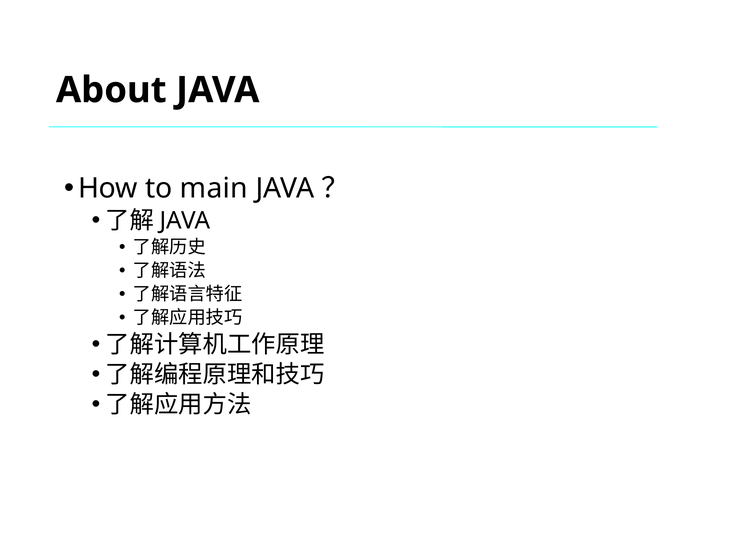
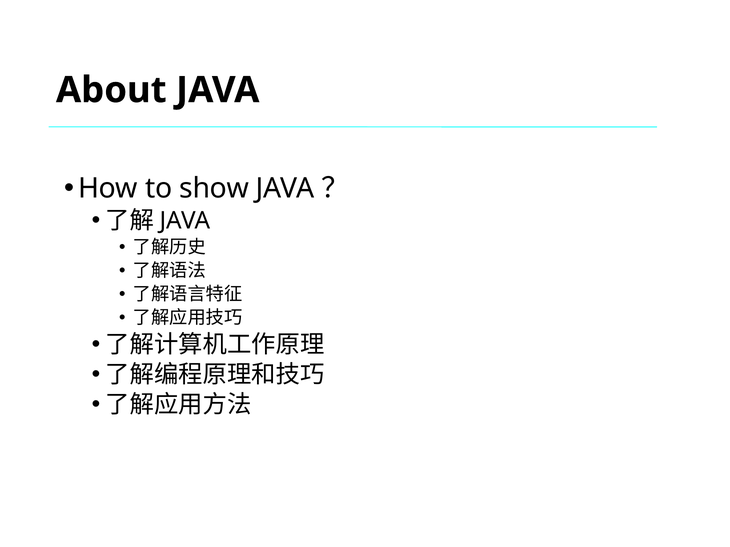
main: main -> show
